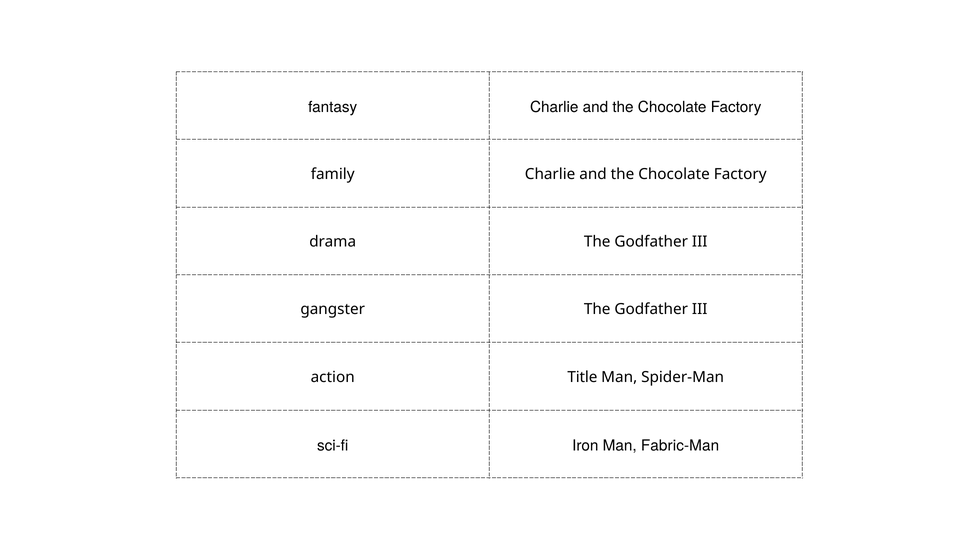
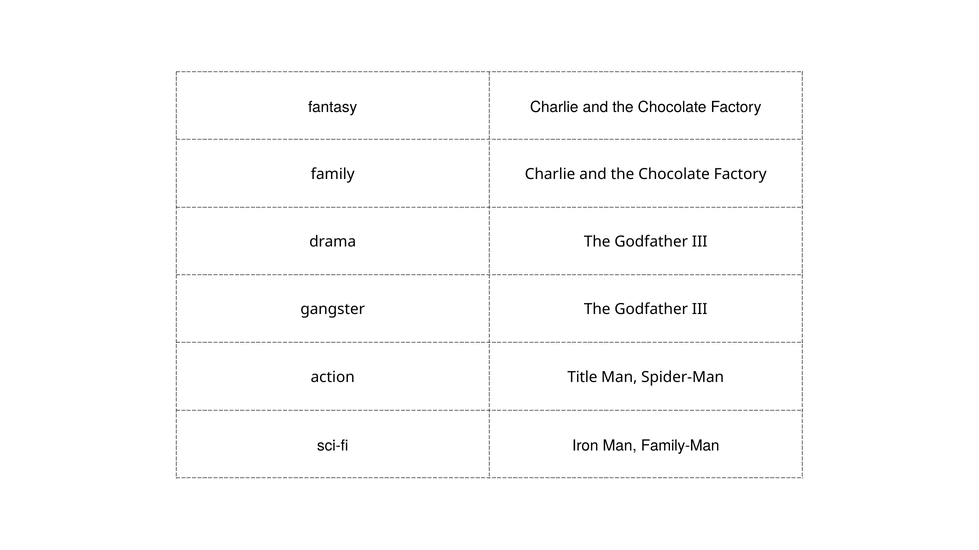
Fabric-Man: Fabric-Man -> Family-Man
